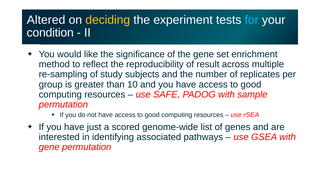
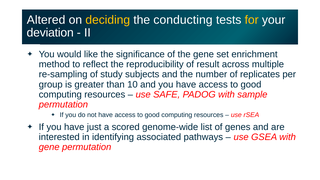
experiment: experiment -> conducting
for colour: light blue -> yellow
condition: condition -> deviation
